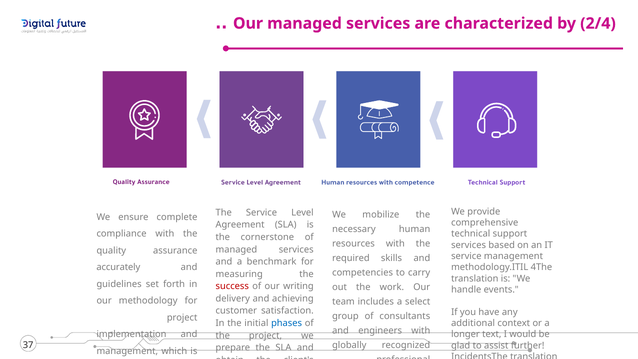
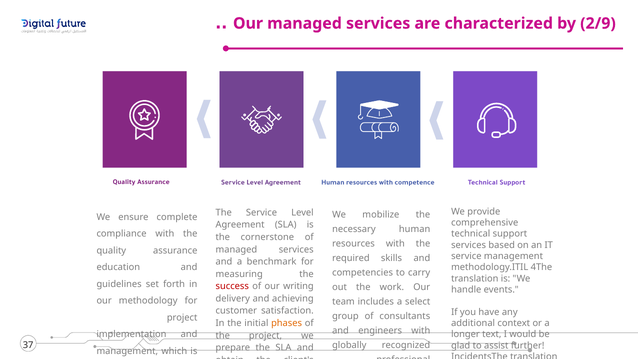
2/4: 2/4 -> 2/9
accurately: accurately -> education
phases colour: blue -> orange
